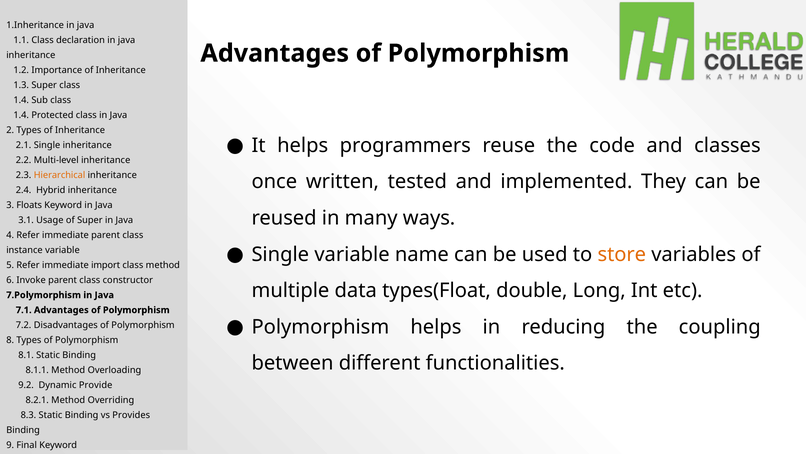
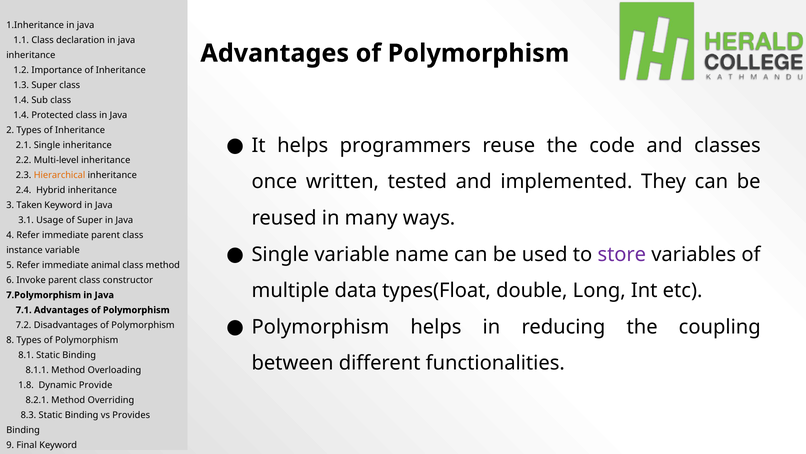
Floats: Floats -> Taken
store colour: orange -> purple
import: import -> animal
9.2: 9.2 -> 1.8
